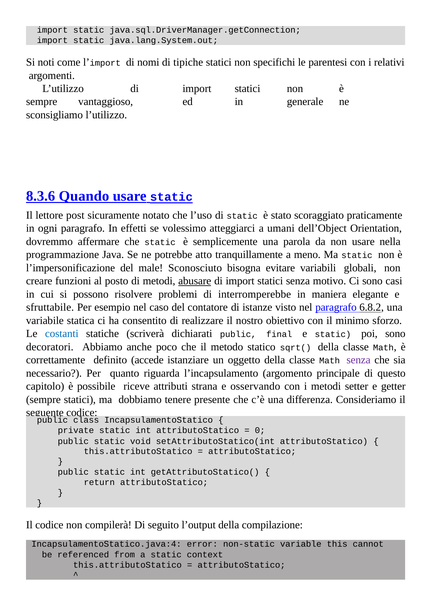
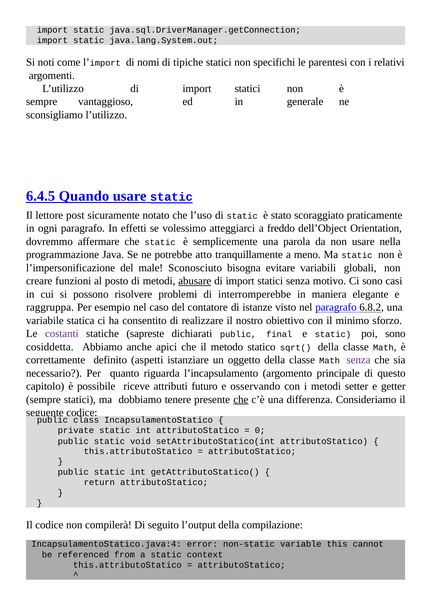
8.3.6: 8.3.6 -> 6.4.5
umani: umani -> freddo
sfruttabile: sfruttabile -> raggruppa
costanti colour: blue -> purple
scriverà: scriverà -> sapreste
decoratori: decoratori -> cosiddetta
poco: poco -> apici
accede: accede -> aspetti
strana: strana -> futuro
che at (241, 399) underline: none -> present
